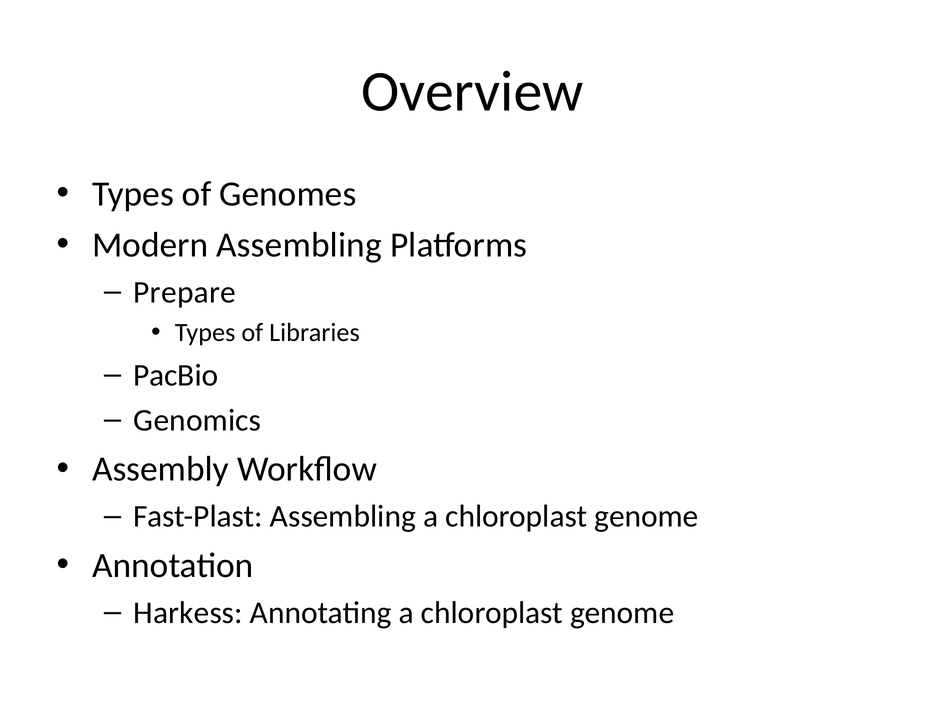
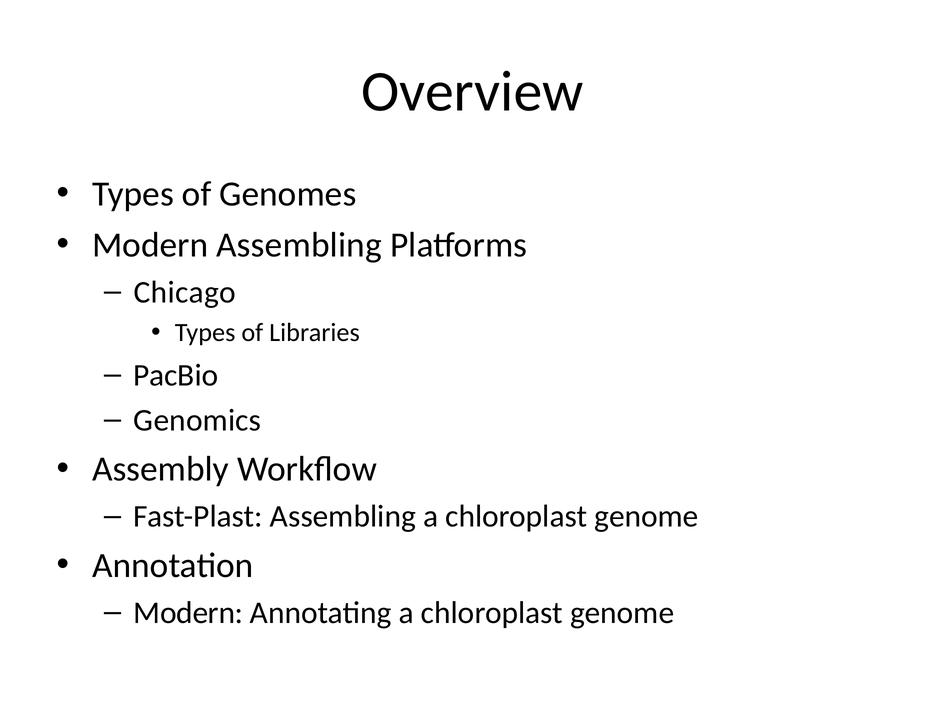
Prepare: Prepare -> Chicago
Harkess at (188, 613): Harkess -> Modern
